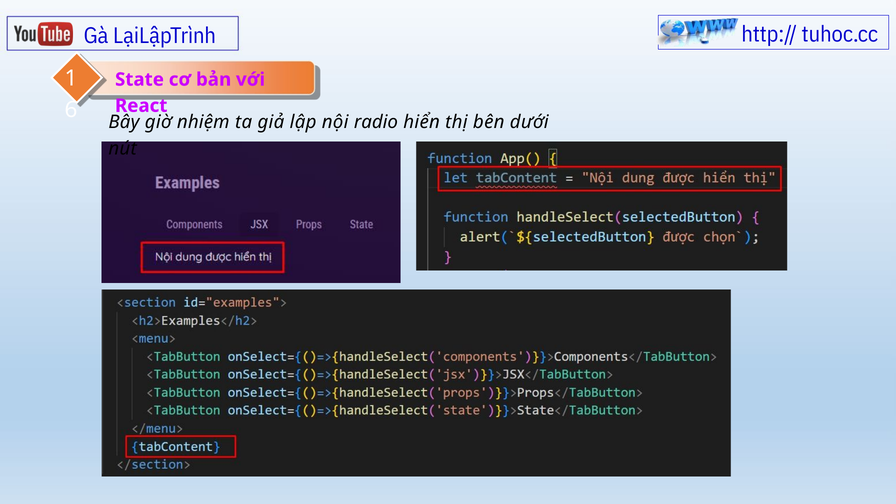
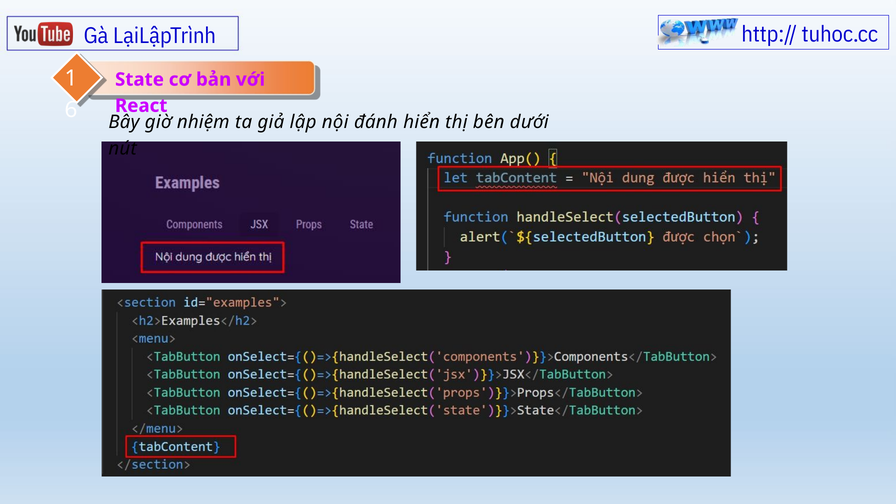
radio: radio -> đánh
